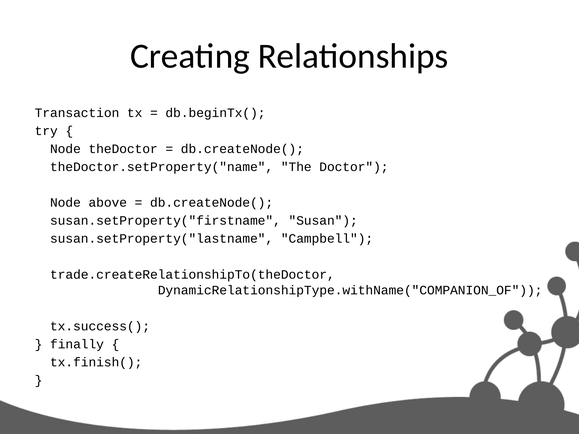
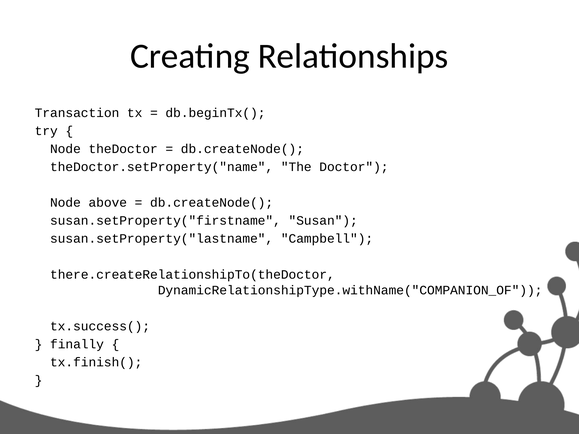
trade.createRelationshipTo(theDoctor: trade.createRelationshipTo(theDoctor -> there.createRelationshipTo(theDoctor
